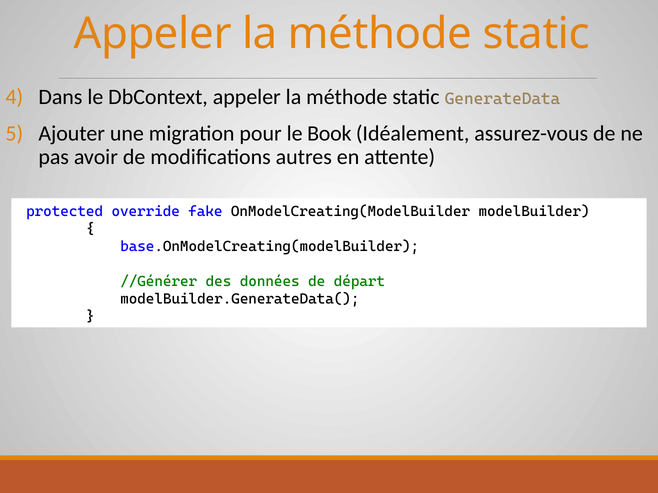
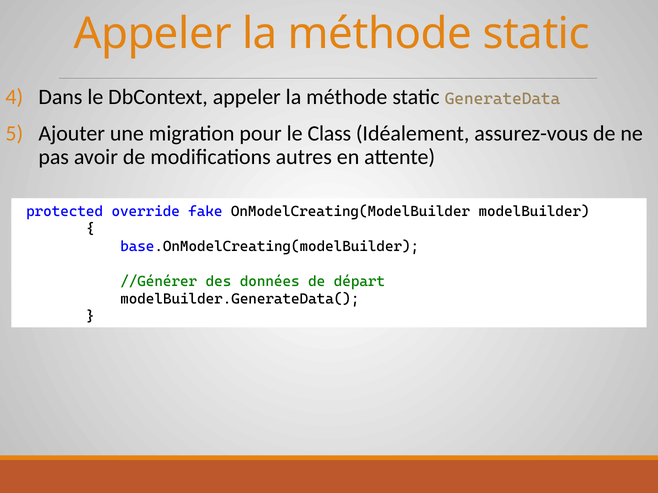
Book: Book -> Class
